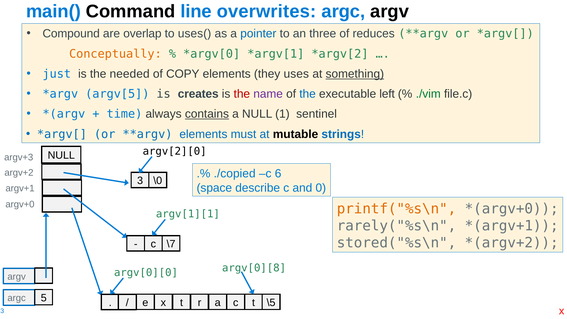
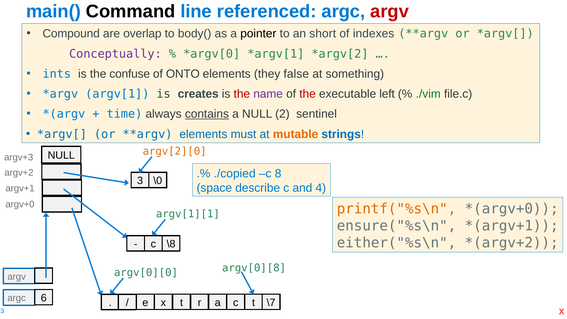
overwrites: overwrites -> referenced
argv at (390, 11) colour: black -> red
uses(: uses( -> body(
pointer colour: blue -> black
three: three -> short
reduces: reduces -> indexes
Conceptually colour: orange -> purple
just: just -> ints
needed: needed -> confuse
COPY: COPY -> ONTO
uses: uses -> false
something underline: present -> none
argv[5: argv[5 -> argv[1
the at (308, 94) colour: blue -> red
1: 1 -> 2
mutable colour: black -> orange
argv[2][0 colour: black -> orange
6: 6 -> 8
0: 0 -> 4
rarely("%s\n: rarely("%s\n -> ensure("%s\n
stored("%s\n: stored("%s\n -> either("%s\n
\7: \7 -> \8
5: 5 -> 6
\5: \5 -> \7
